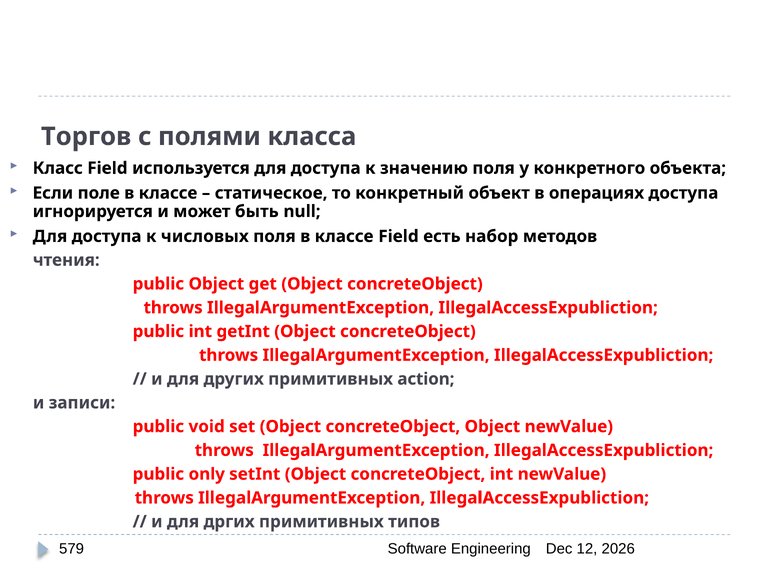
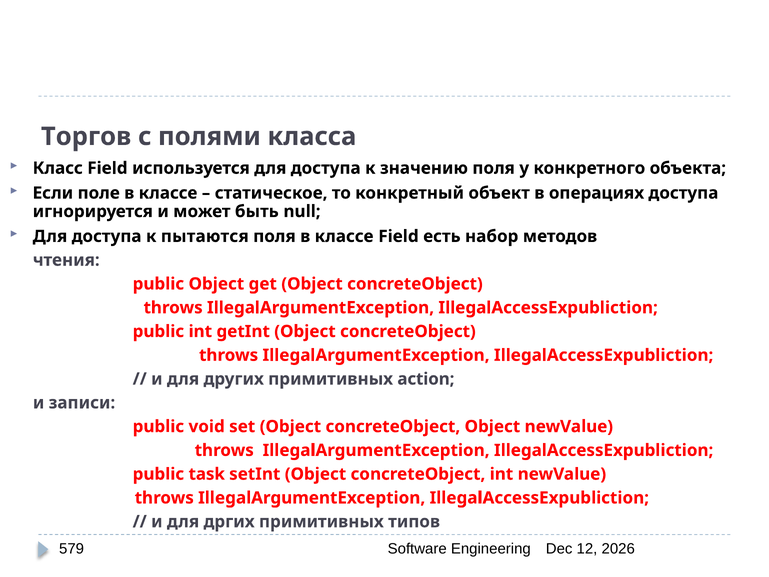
числовых: числовых -> пытаются
only: only -> task
